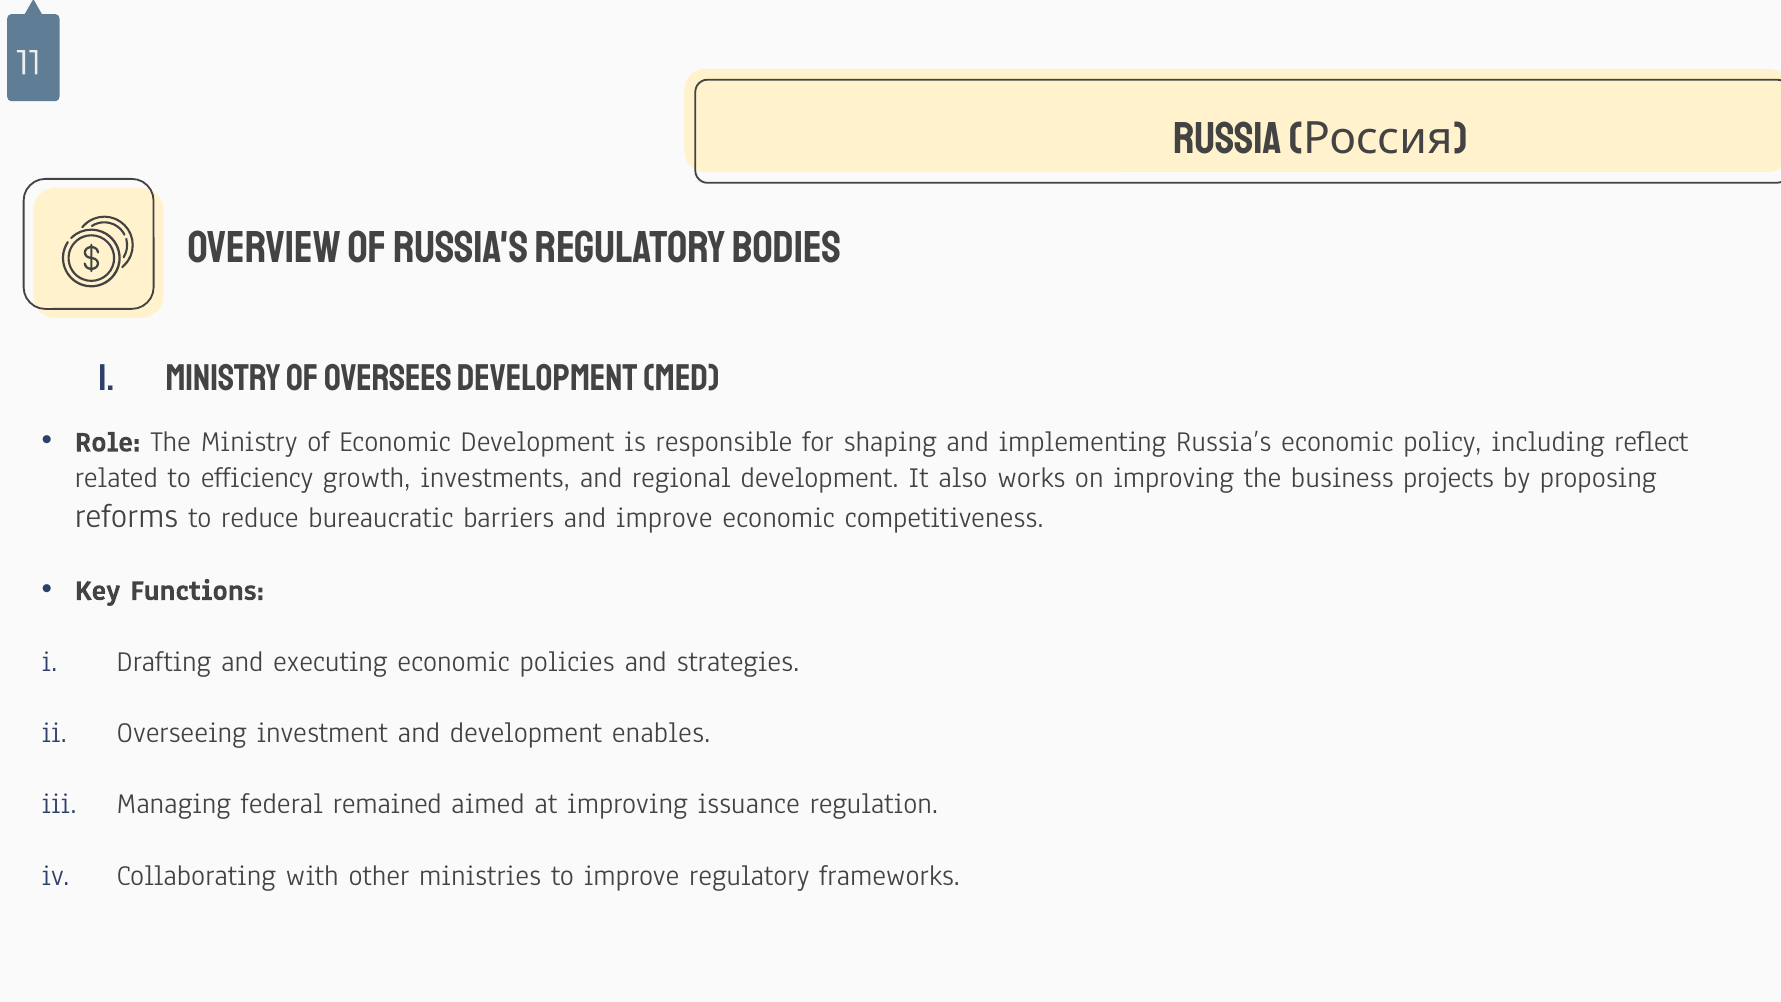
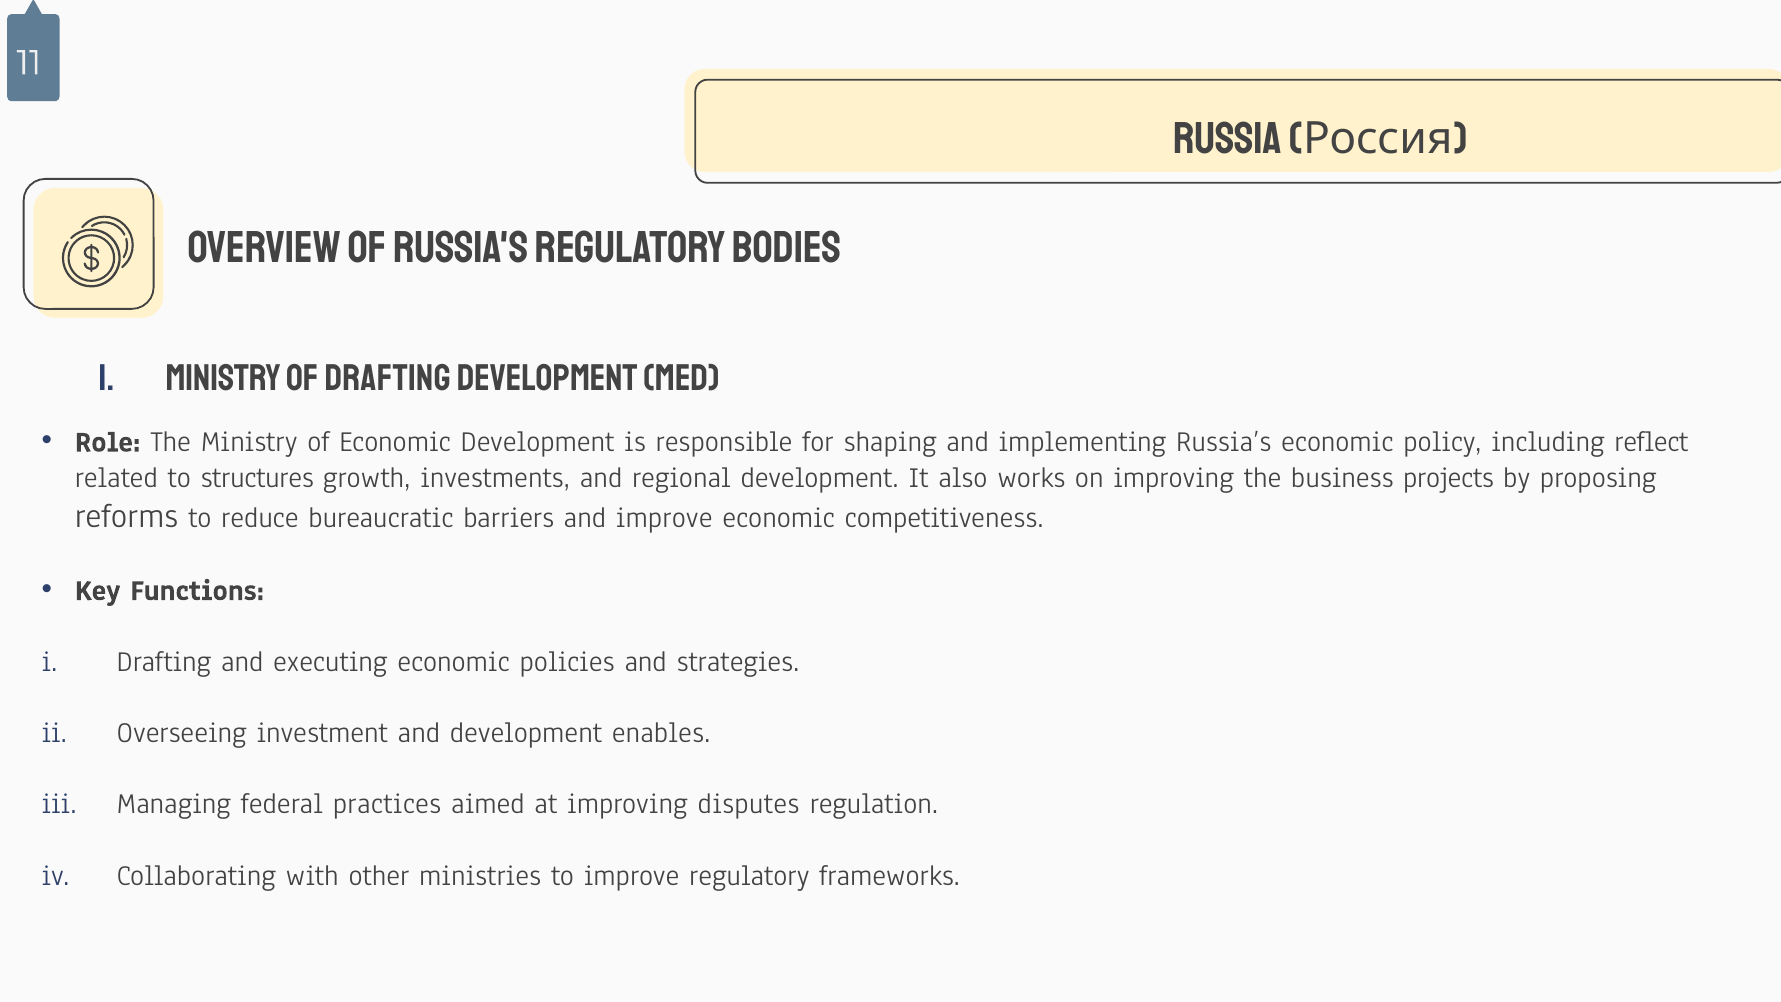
of Oversees: Oversees -> Drafting
efficiency: efficiency -> structures
remained: remained -> practices
issuance: issuance -> disputes
